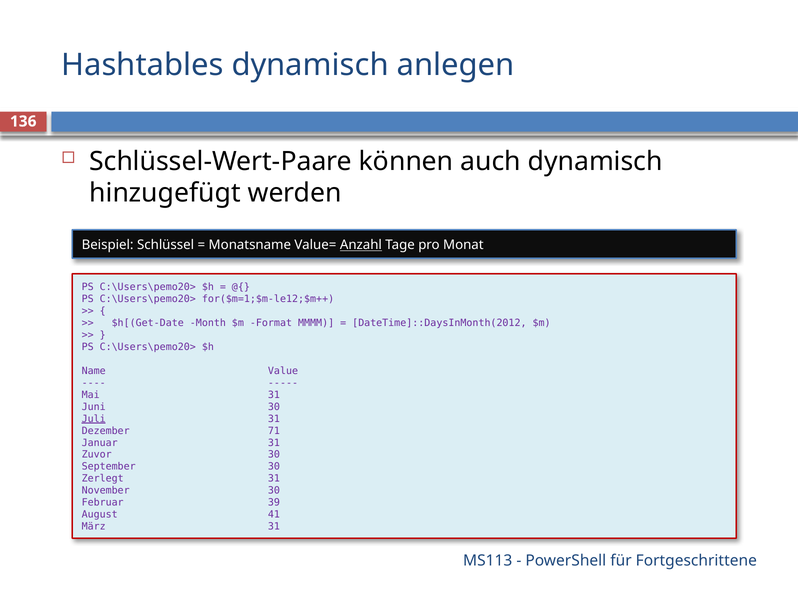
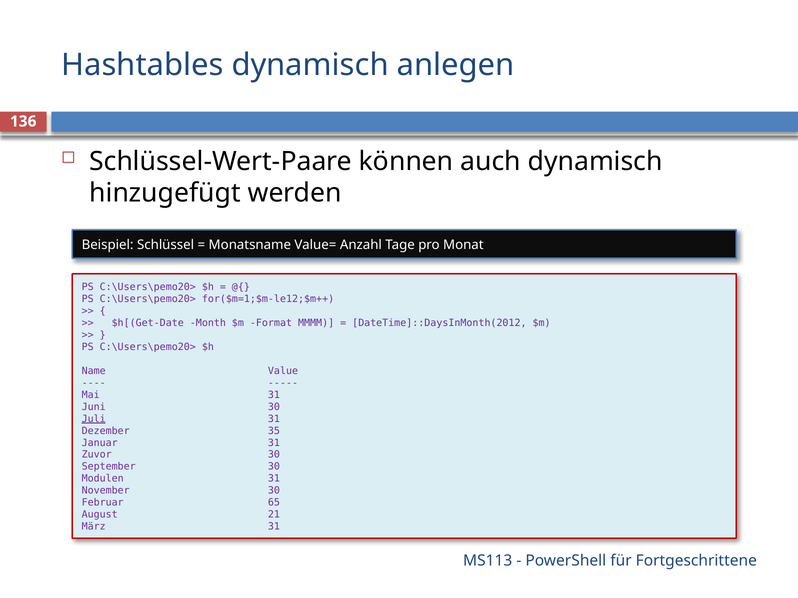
Anzahl underline: present -> none
71: 71 -> 35
Zerlegt: Zerlegt -> Modulen
39: 39 -> 65
41: 41 -> 21
